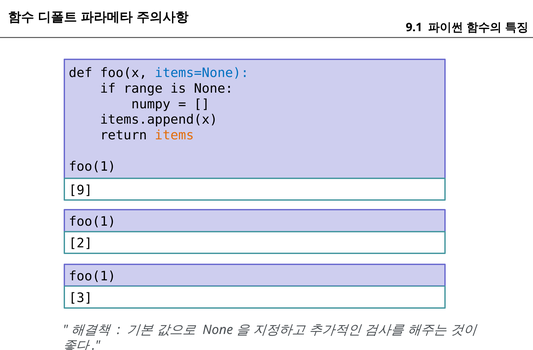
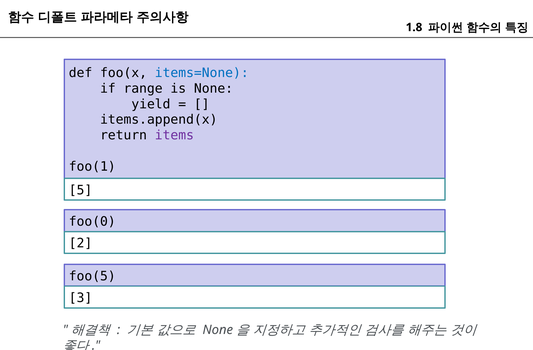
9.1: 9.1 -> 1.8
numpy: numpy -> yield
items colour: orange -> purple
9: 9 -> 5
foo(1 at (92, 222): foo(1 -> foo(0
foo(1 at (92, 276): foo(1 -> foo(5
